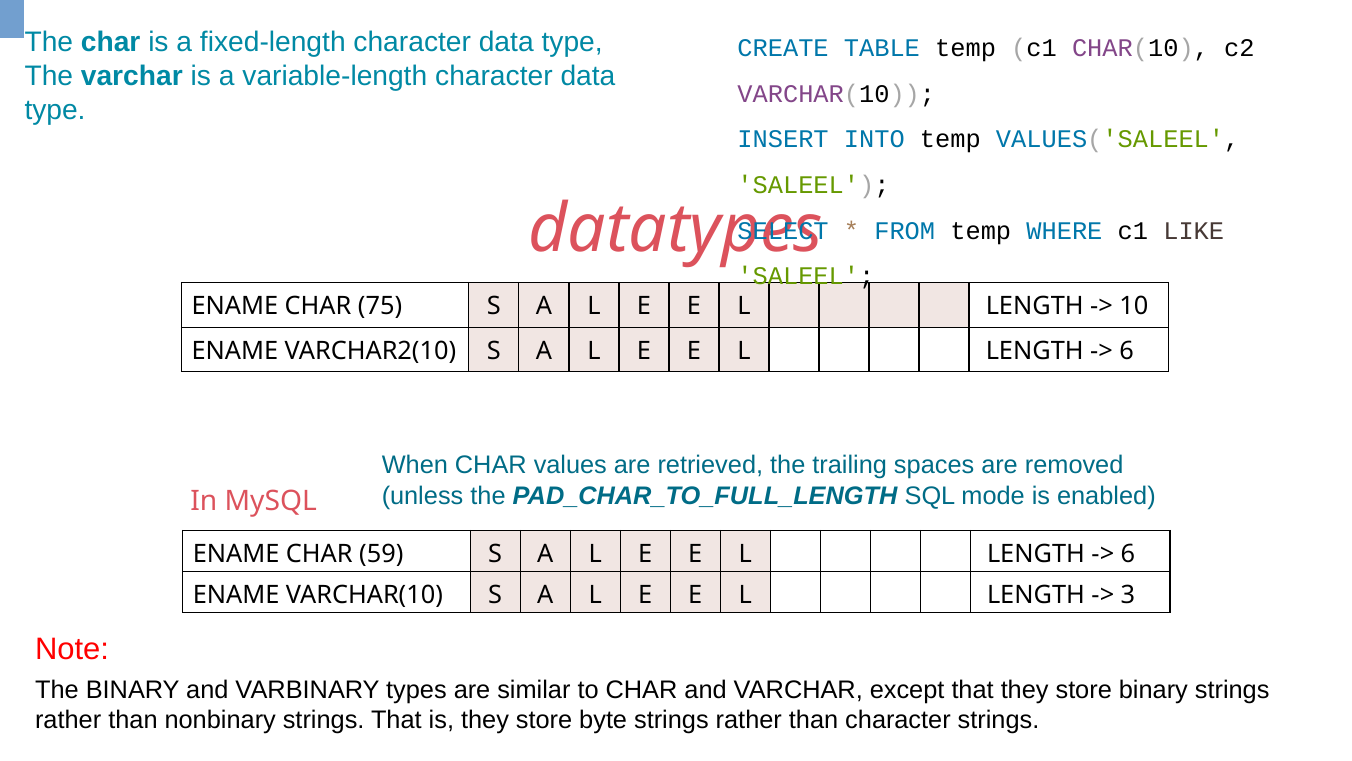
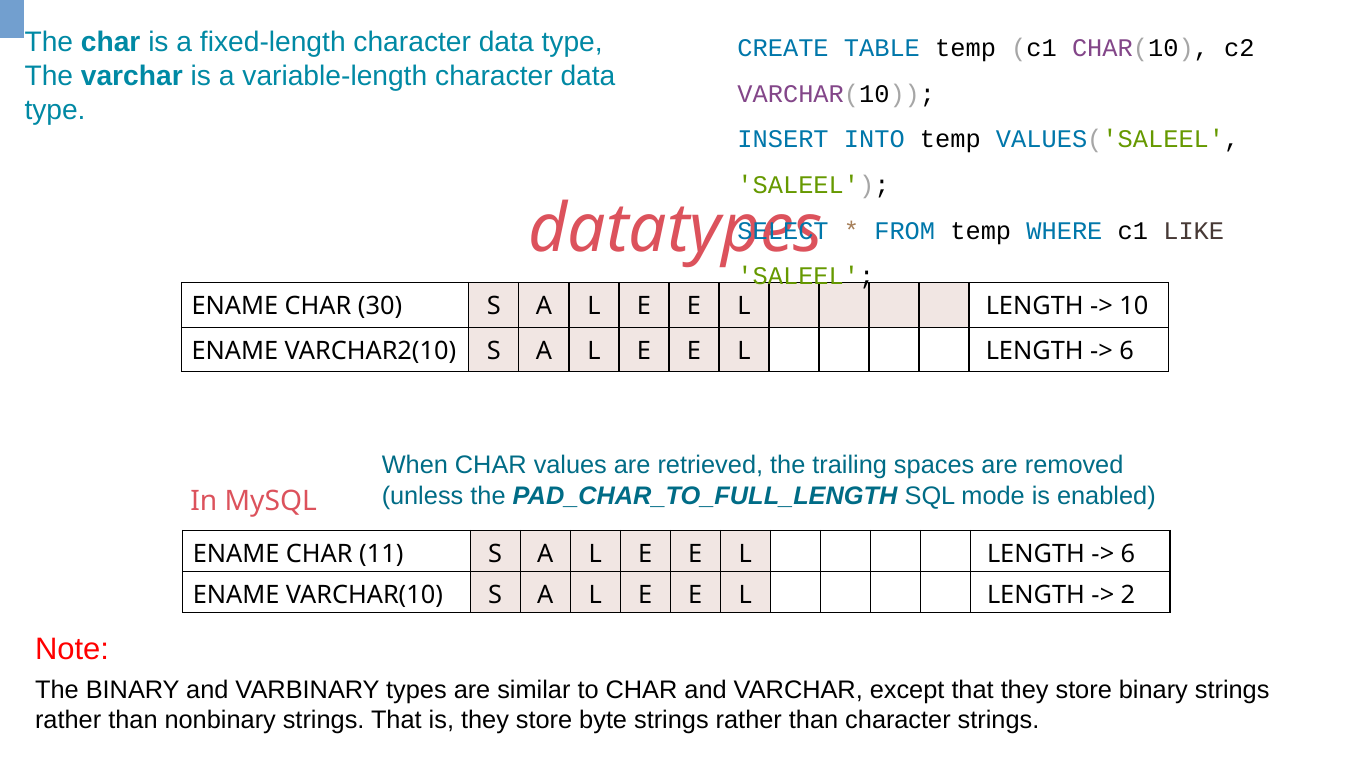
75: 75 -> 30
59: 59 -> 11
3: 3 -> 2
